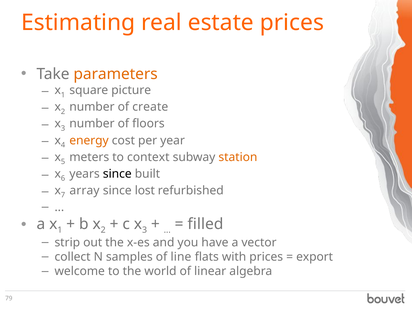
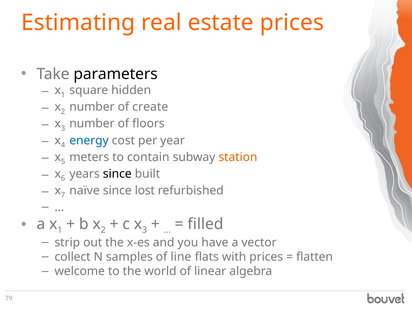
parameters colour: orange -> black
picture: picture -> hidden
energy colour: orange -> blue
context: context -> contain
array: array -> naïve
export: export -> flatten
